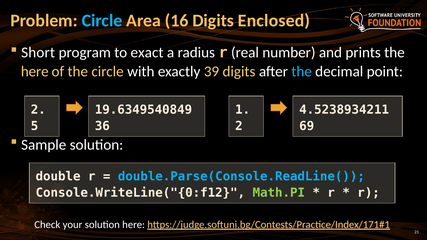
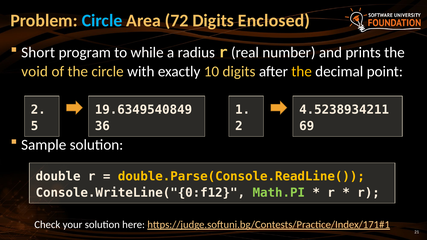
16: 16 -> 72
exact: exact -> while
here at (35, 72): here -> void
39: 39 -> 10
the at (302, 72) colour: light blue -> yellow
double.Parse(Console.ReadLine( colour: light blue -> yellow
